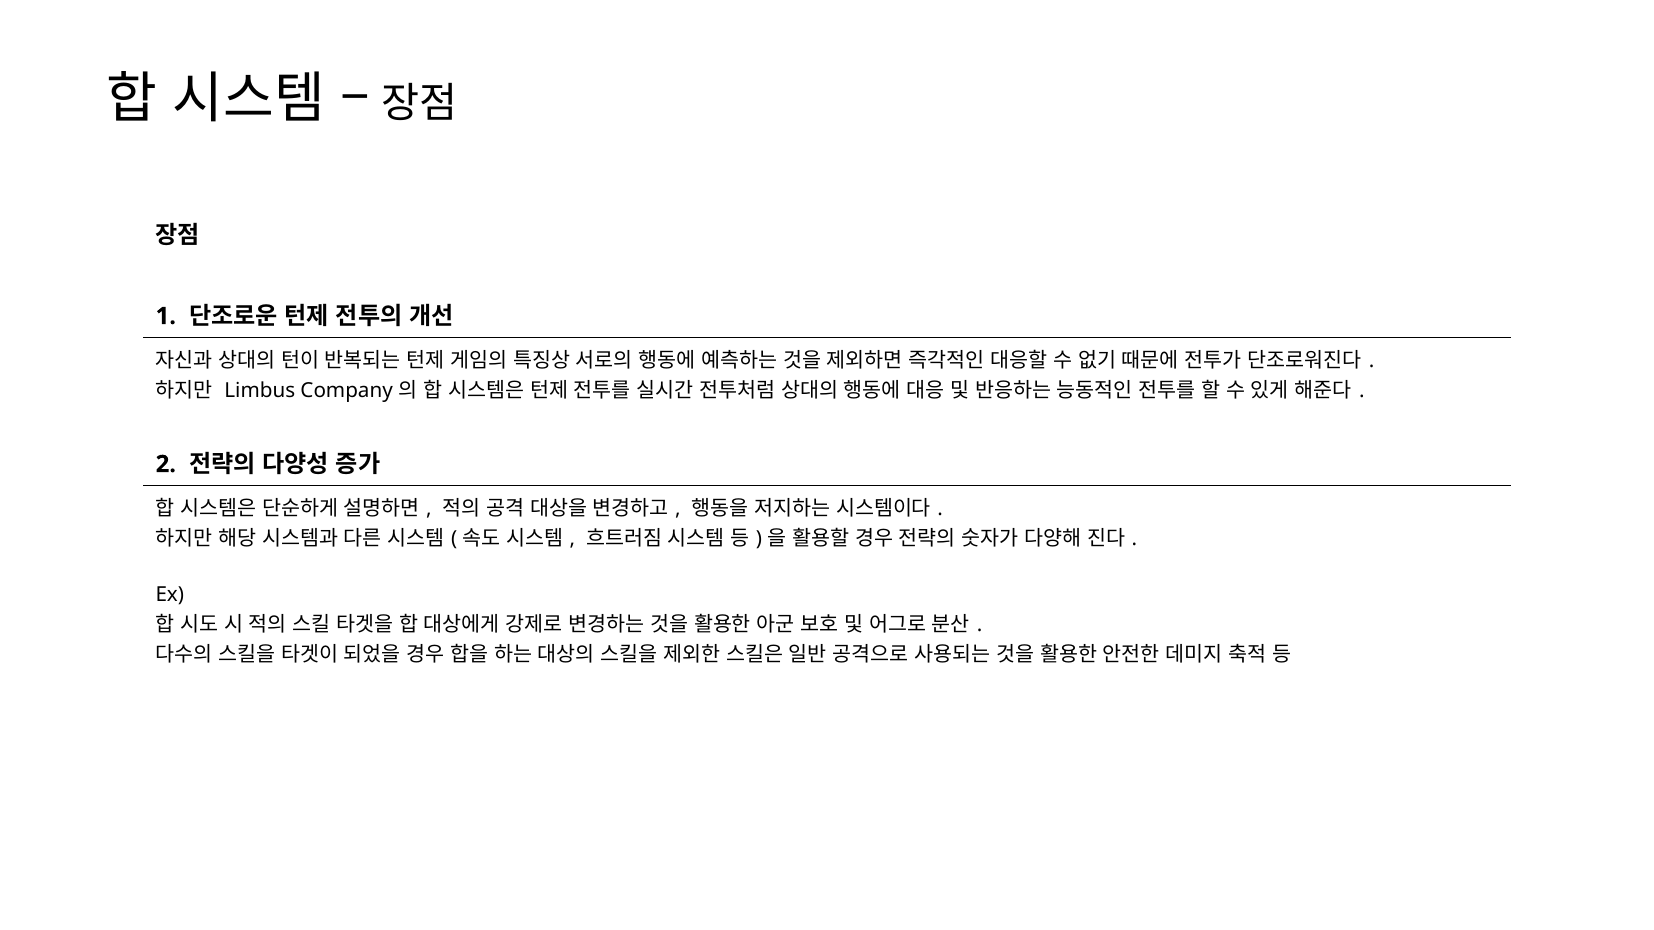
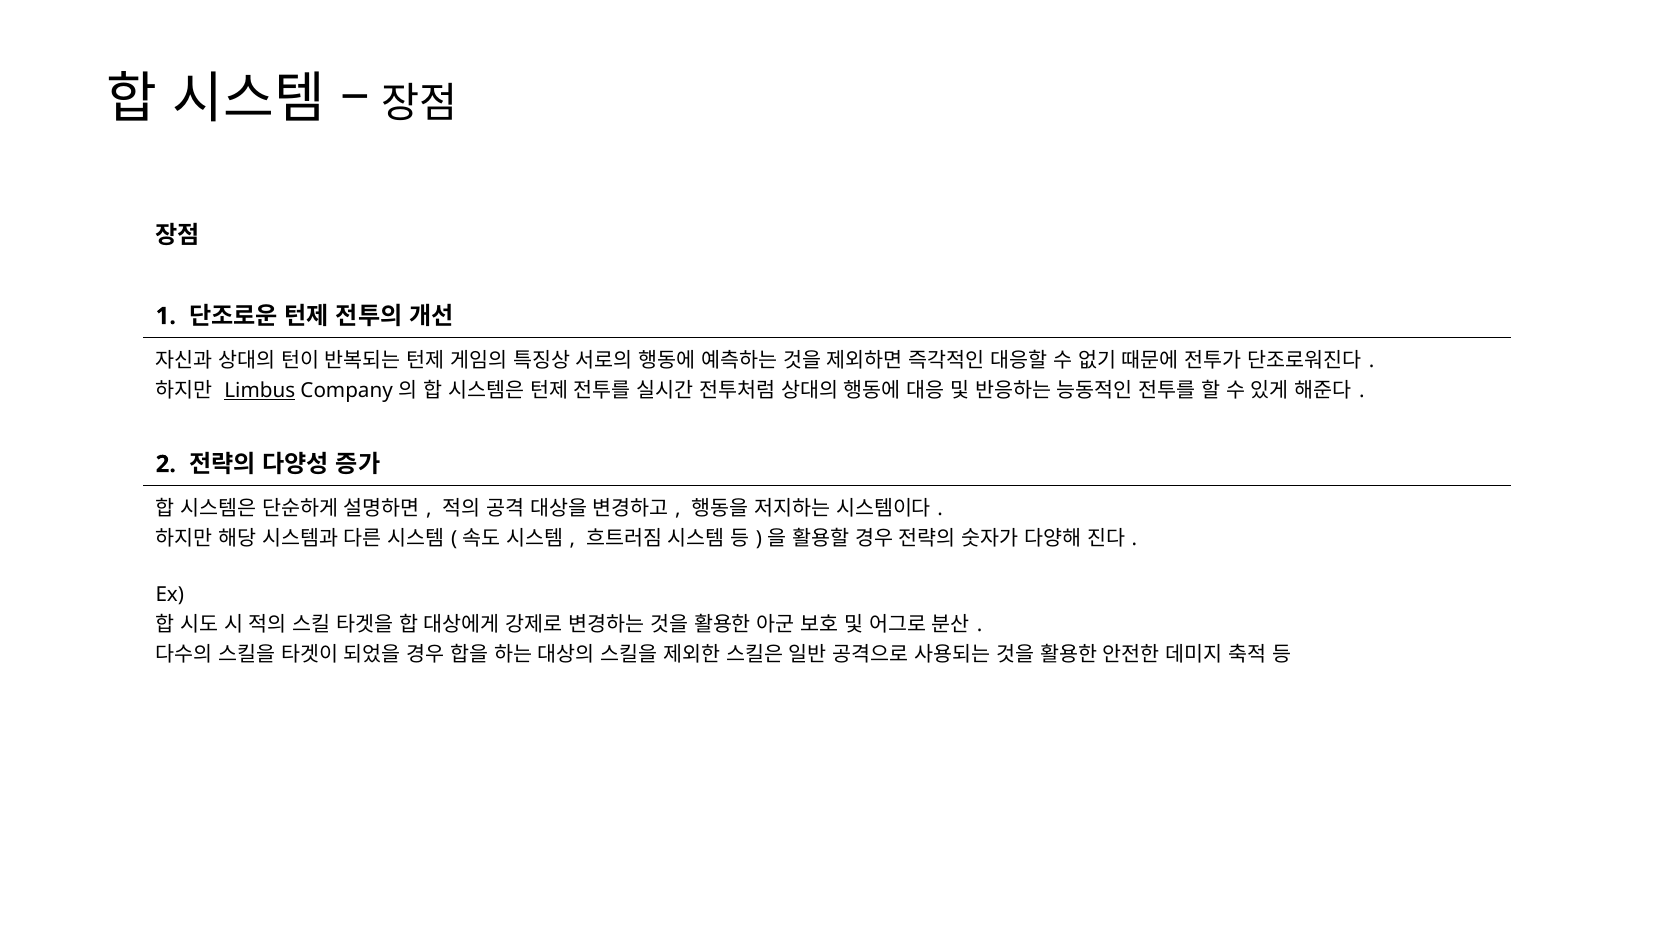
Limbus underline: none -> present
